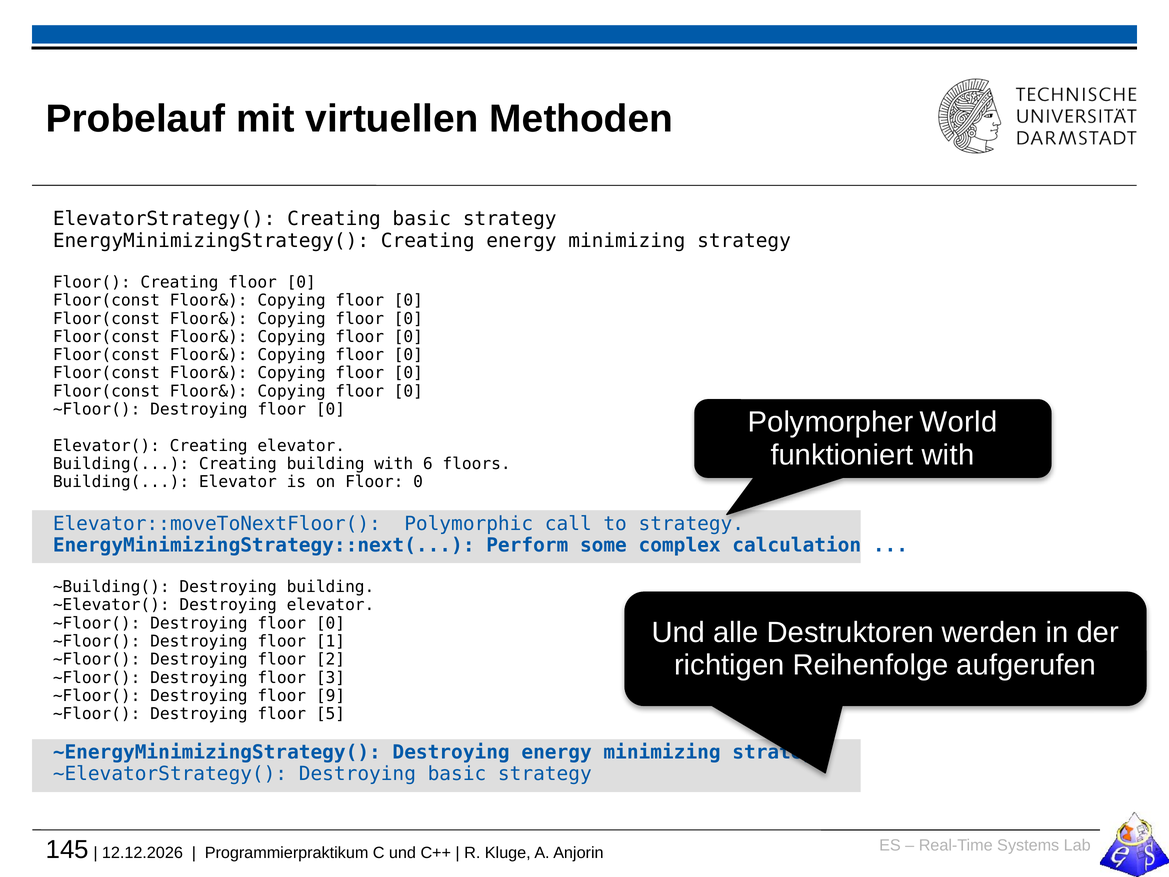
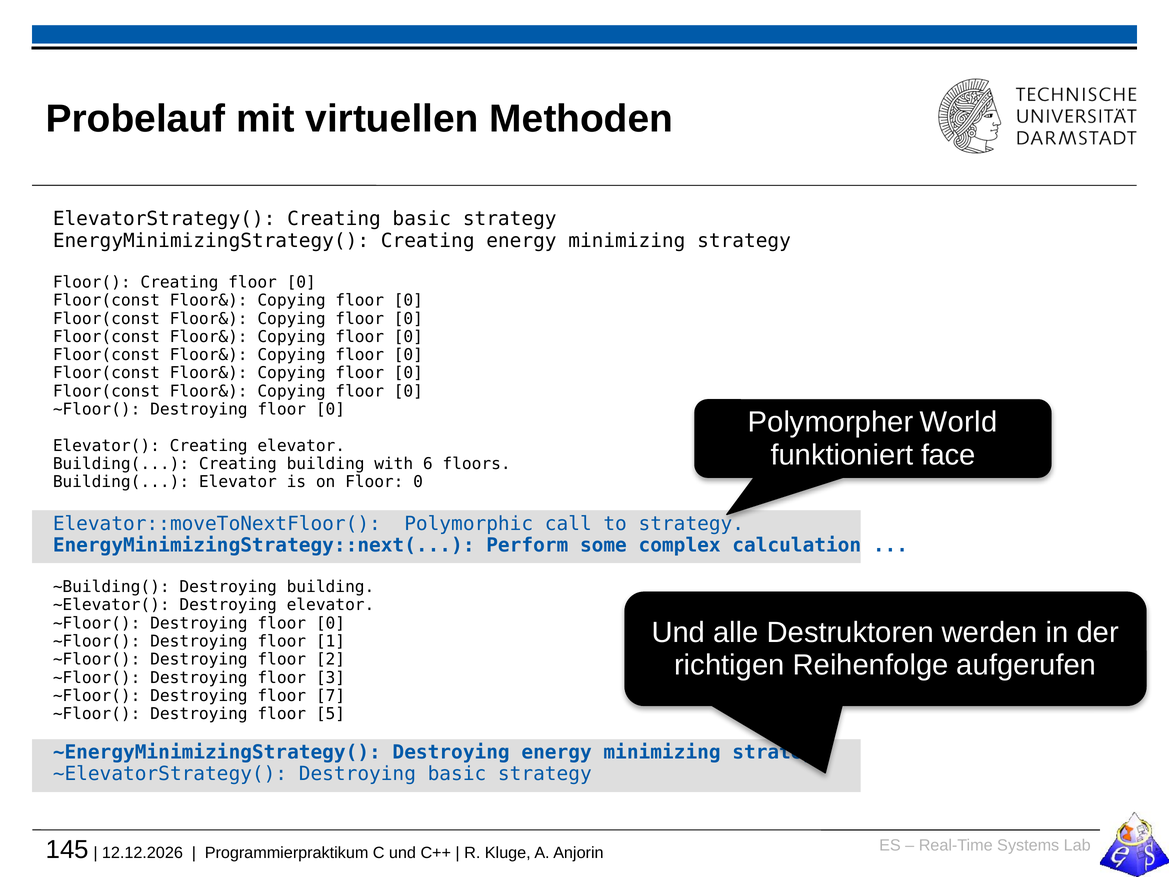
funktioniert with: with -> face
9: 9 -> 7
